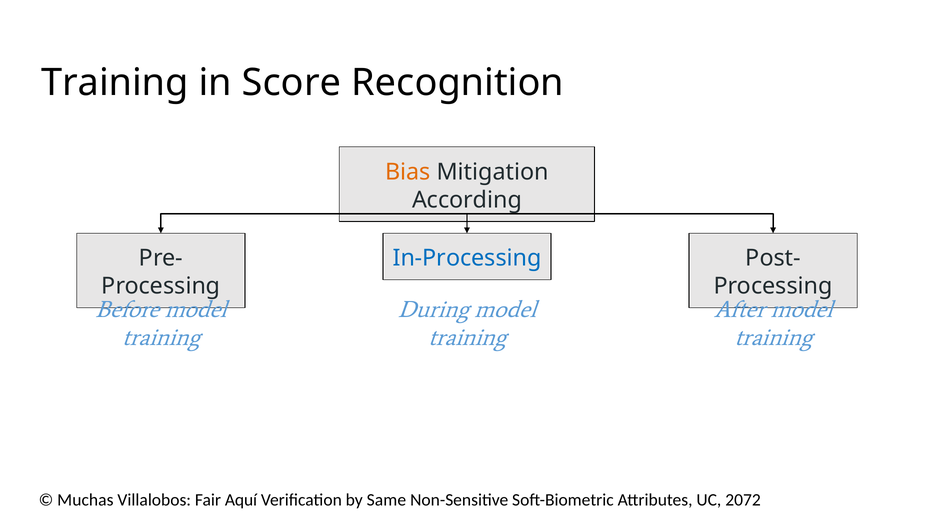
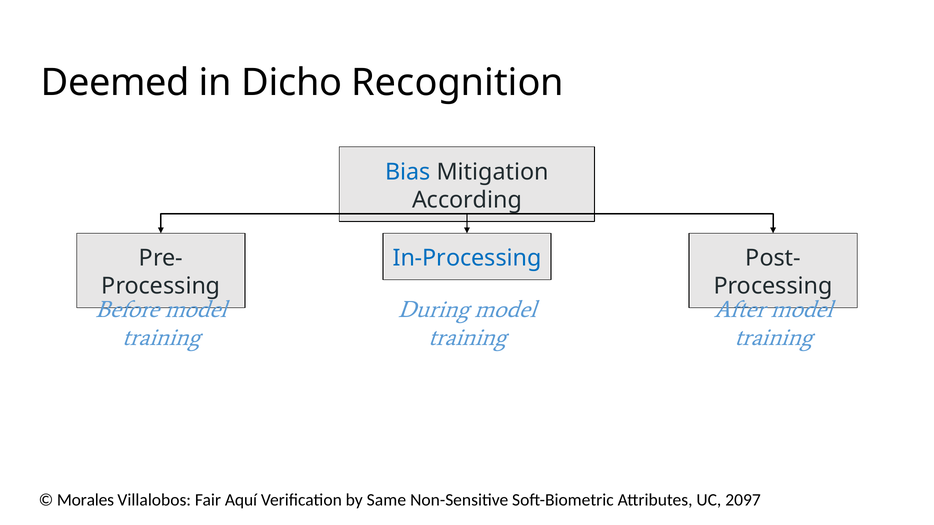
Training at (115, 83): Training -> Deemed
Score: Score -> Dicho
Bias colour: orange -> blue
Muchas: Muchas -> Morales
2072: 2072 -> 2097
